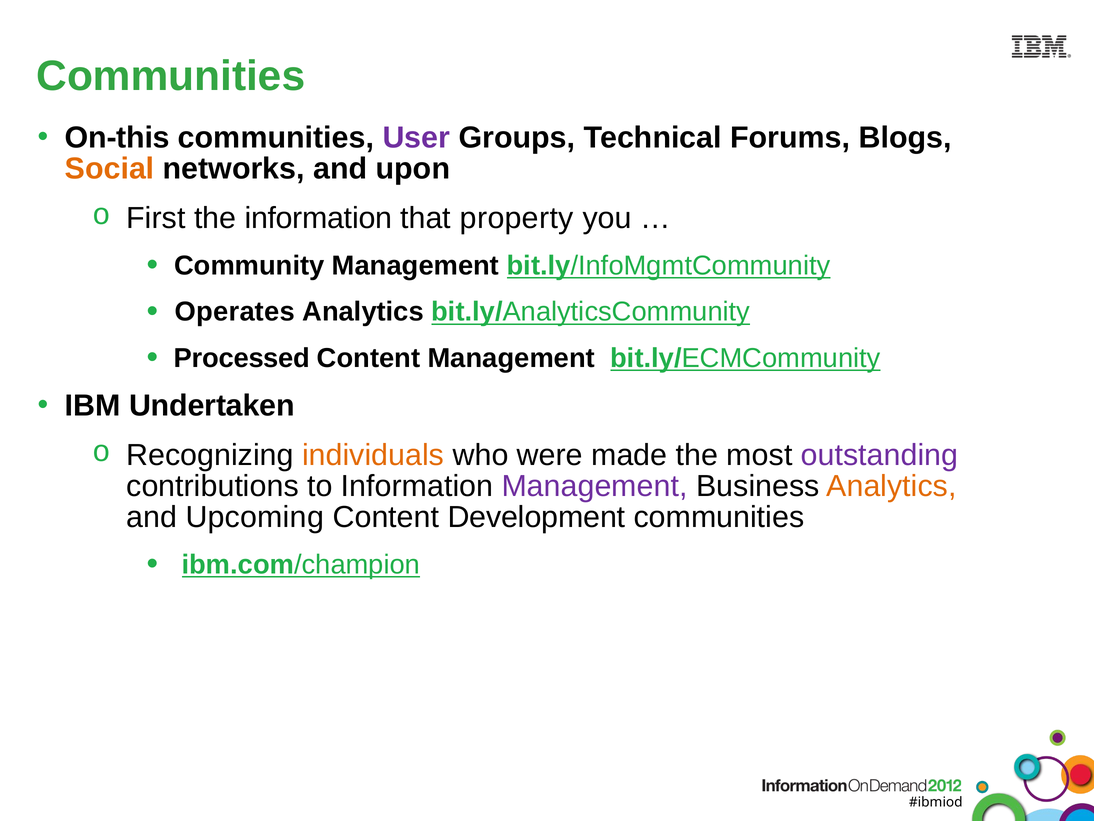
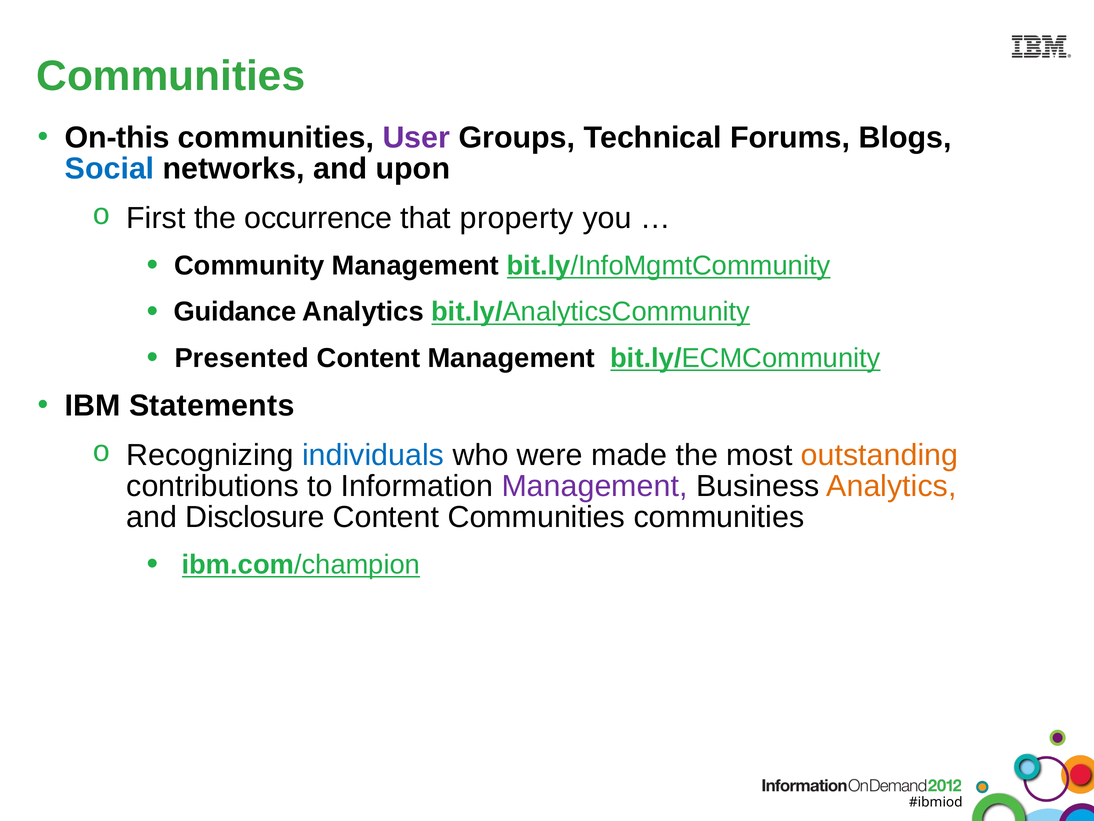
Social colour: orange -> blue
the information: information -> occurrence
Operates: Operates -> Guidance
Processed: Processed -> Presented
Undertaken: Undertaken -> Statements
individuals colour: orange -> blue
outstanding colour: purple -> orange
Upcoming: Upcoming -> Disclosure
Content Development: Development -> Communities
